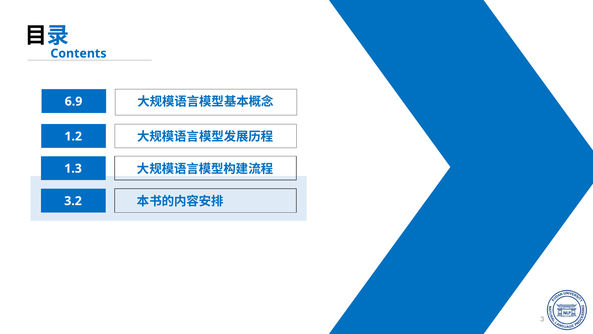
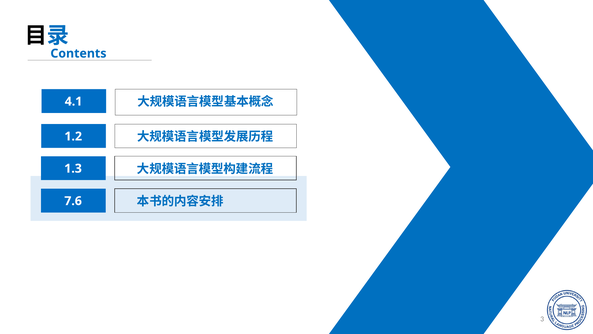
6.9: 6.9 -> 4.1
3.2: 3.2 -> 7.6
